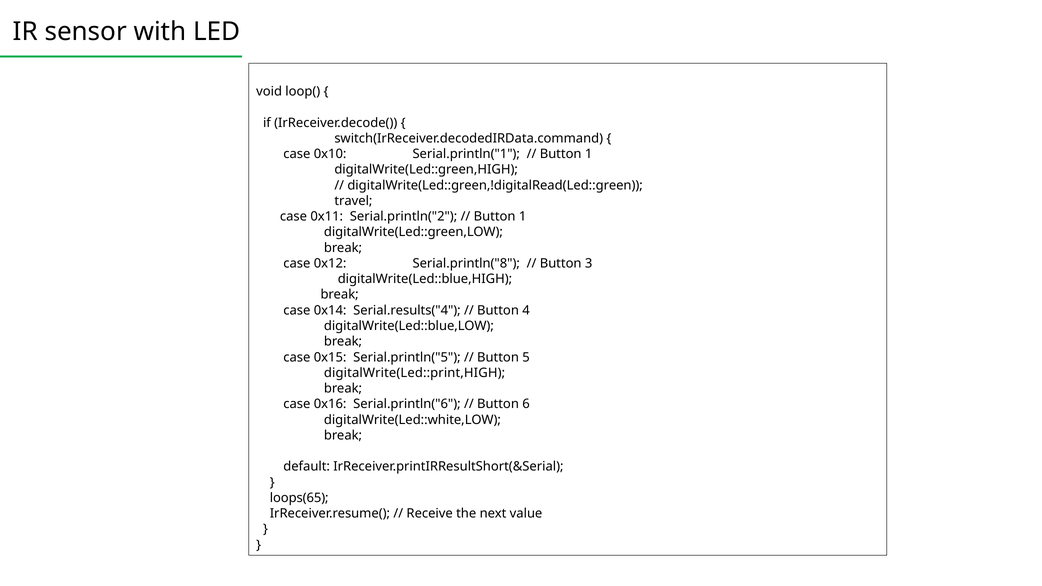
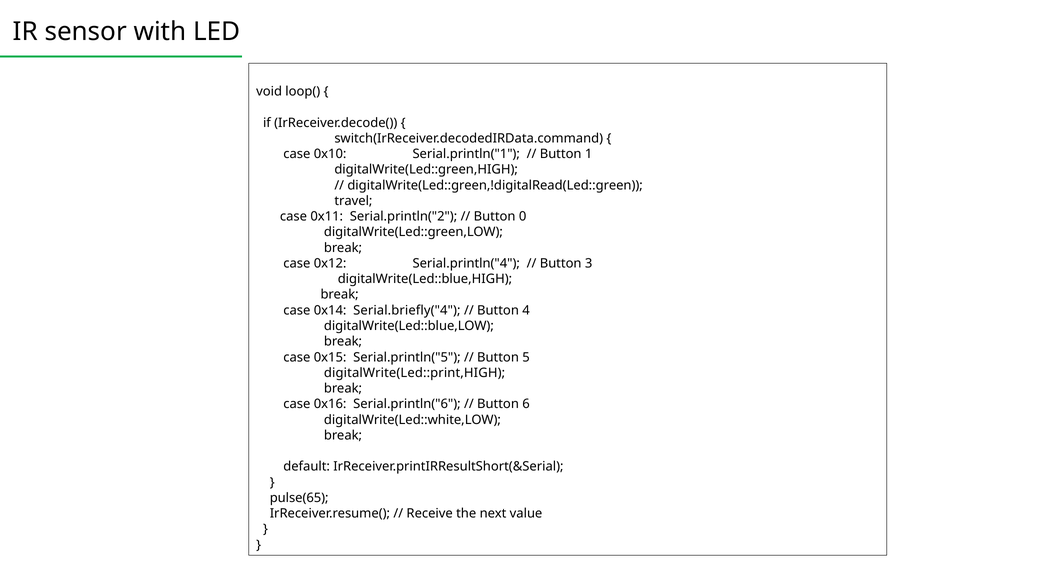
1 at (523, 217): 1 -> 0
Serial.println("8: Serial.println("8 -> Serial.println("4
Serial.results("4: Serial.results("4 -> Serial.briefly("4
loops(65: loops(65 -> pulse(65
